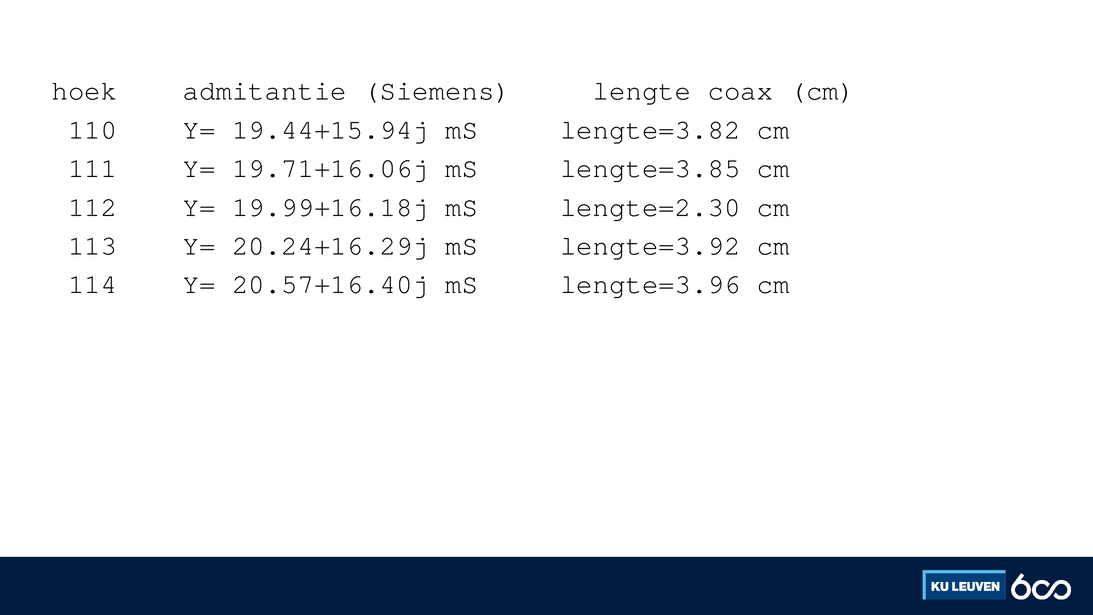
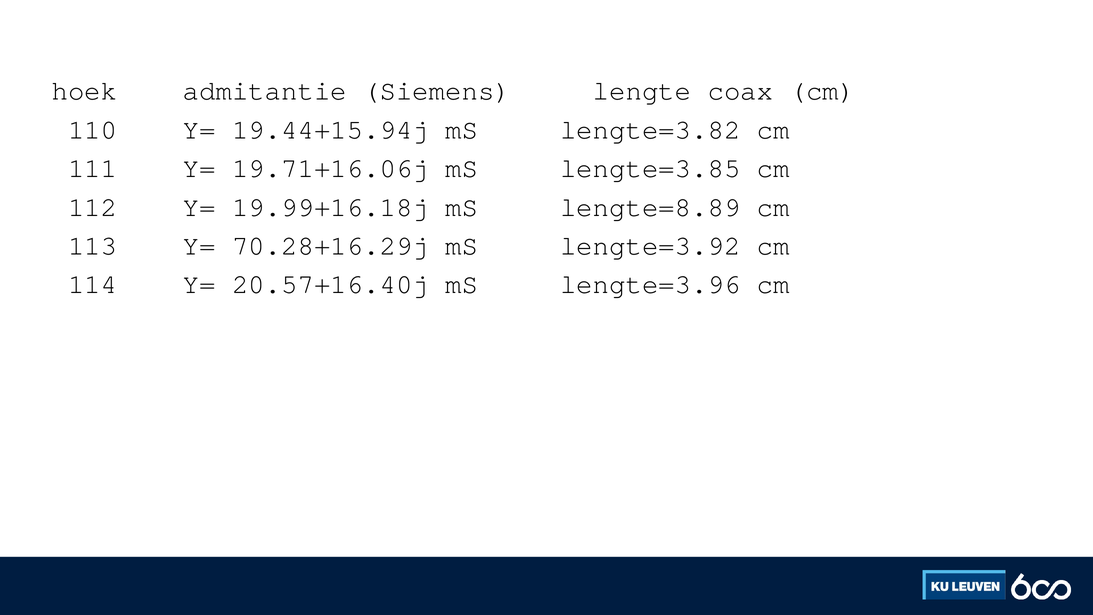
lengte=2.30: lengte=2.30 -> lengte=8.89
20.24+16.29j: 20.24+16.29j -> 70.28+16.29j
